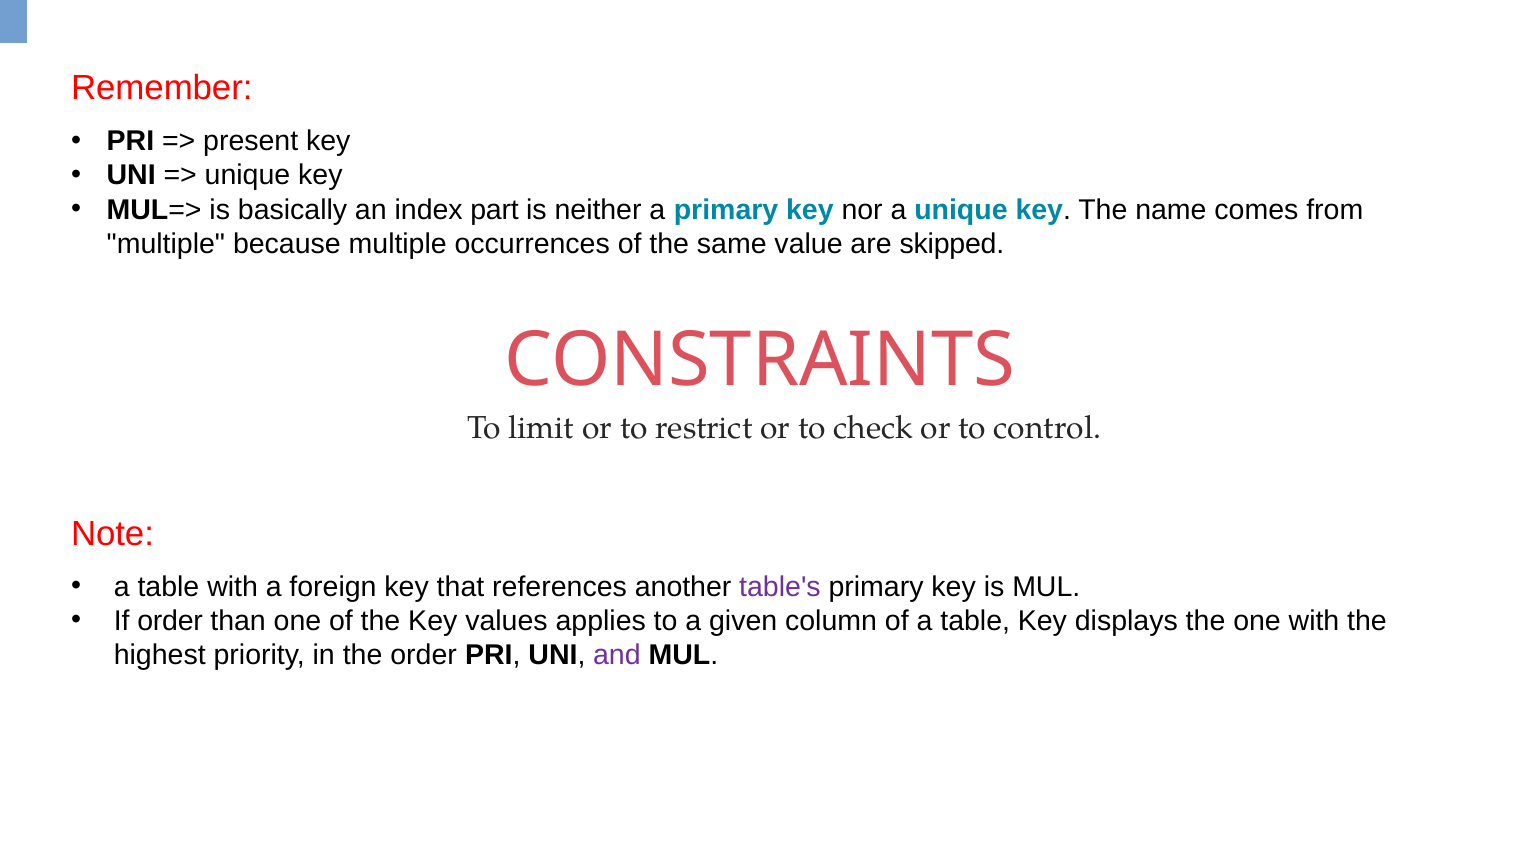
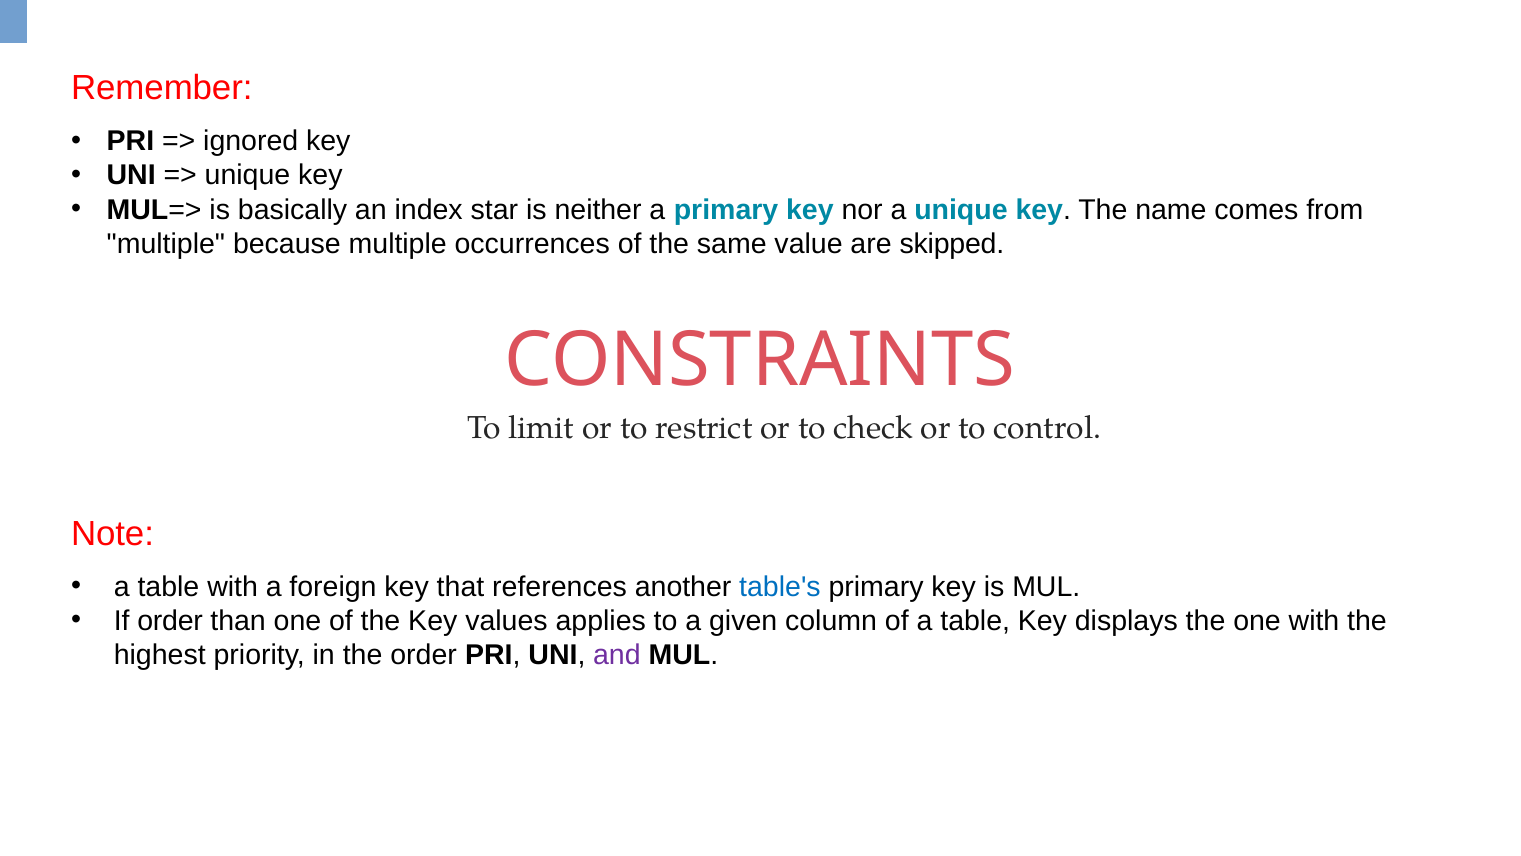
present: present -> ignored
part: part -> star
table's colour: purple -> blue
